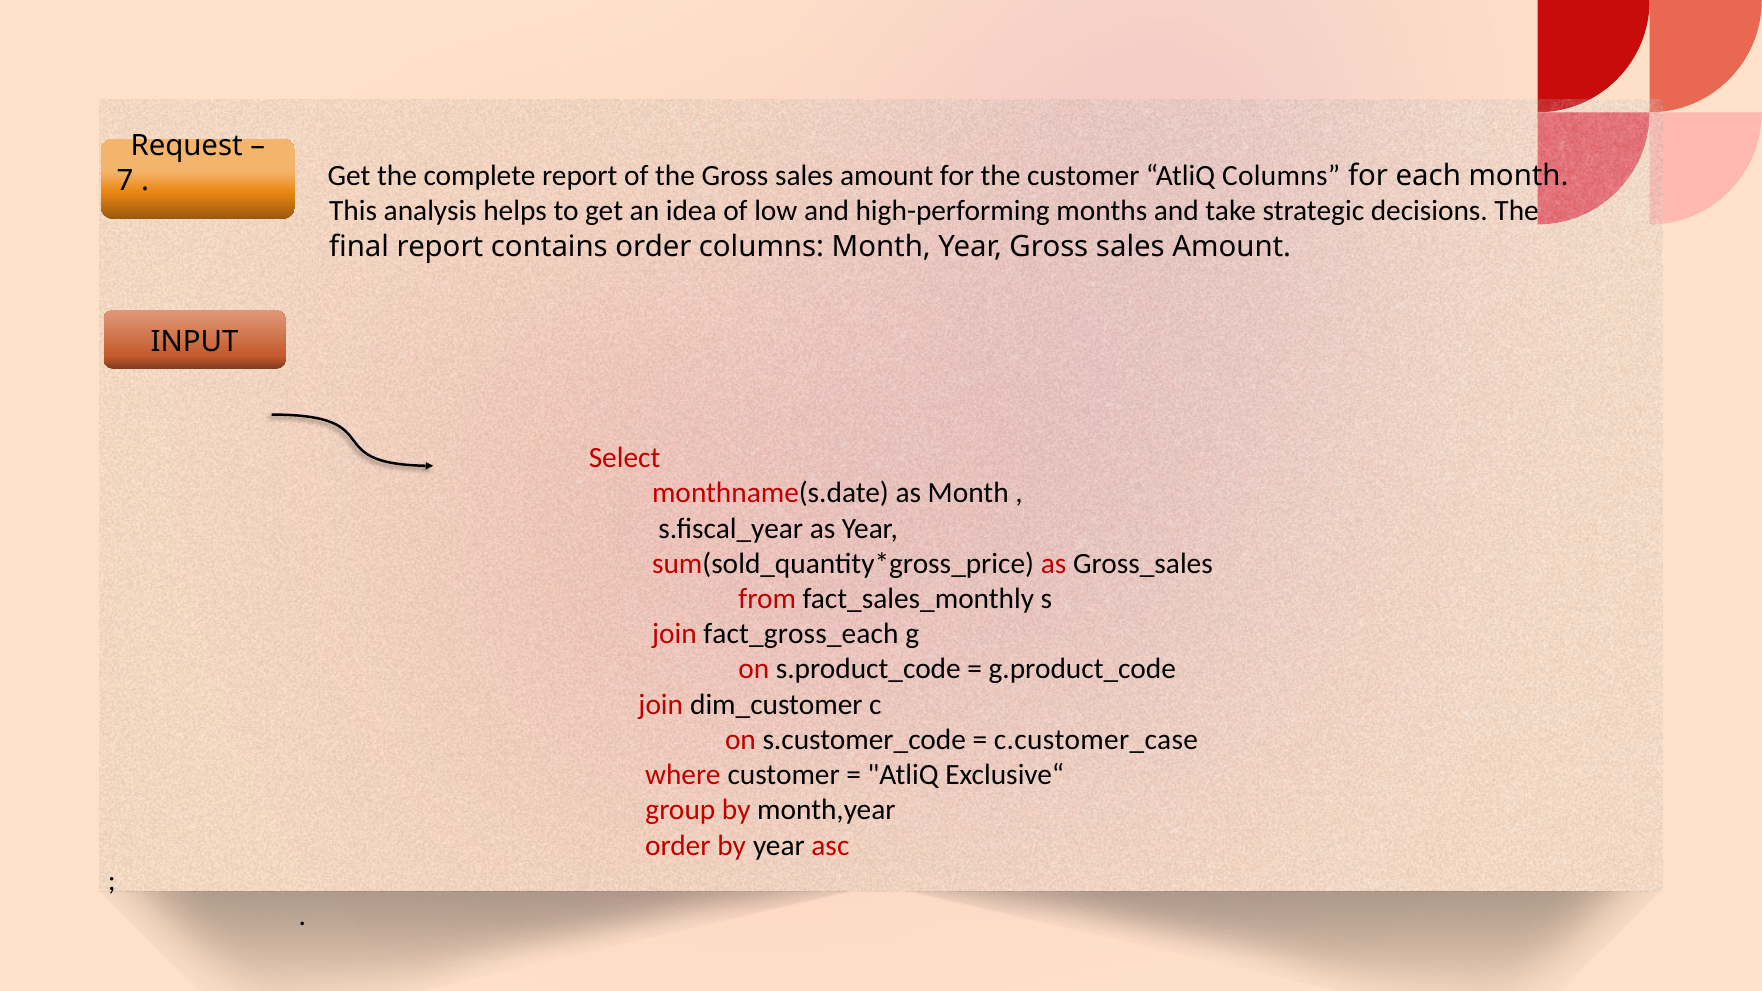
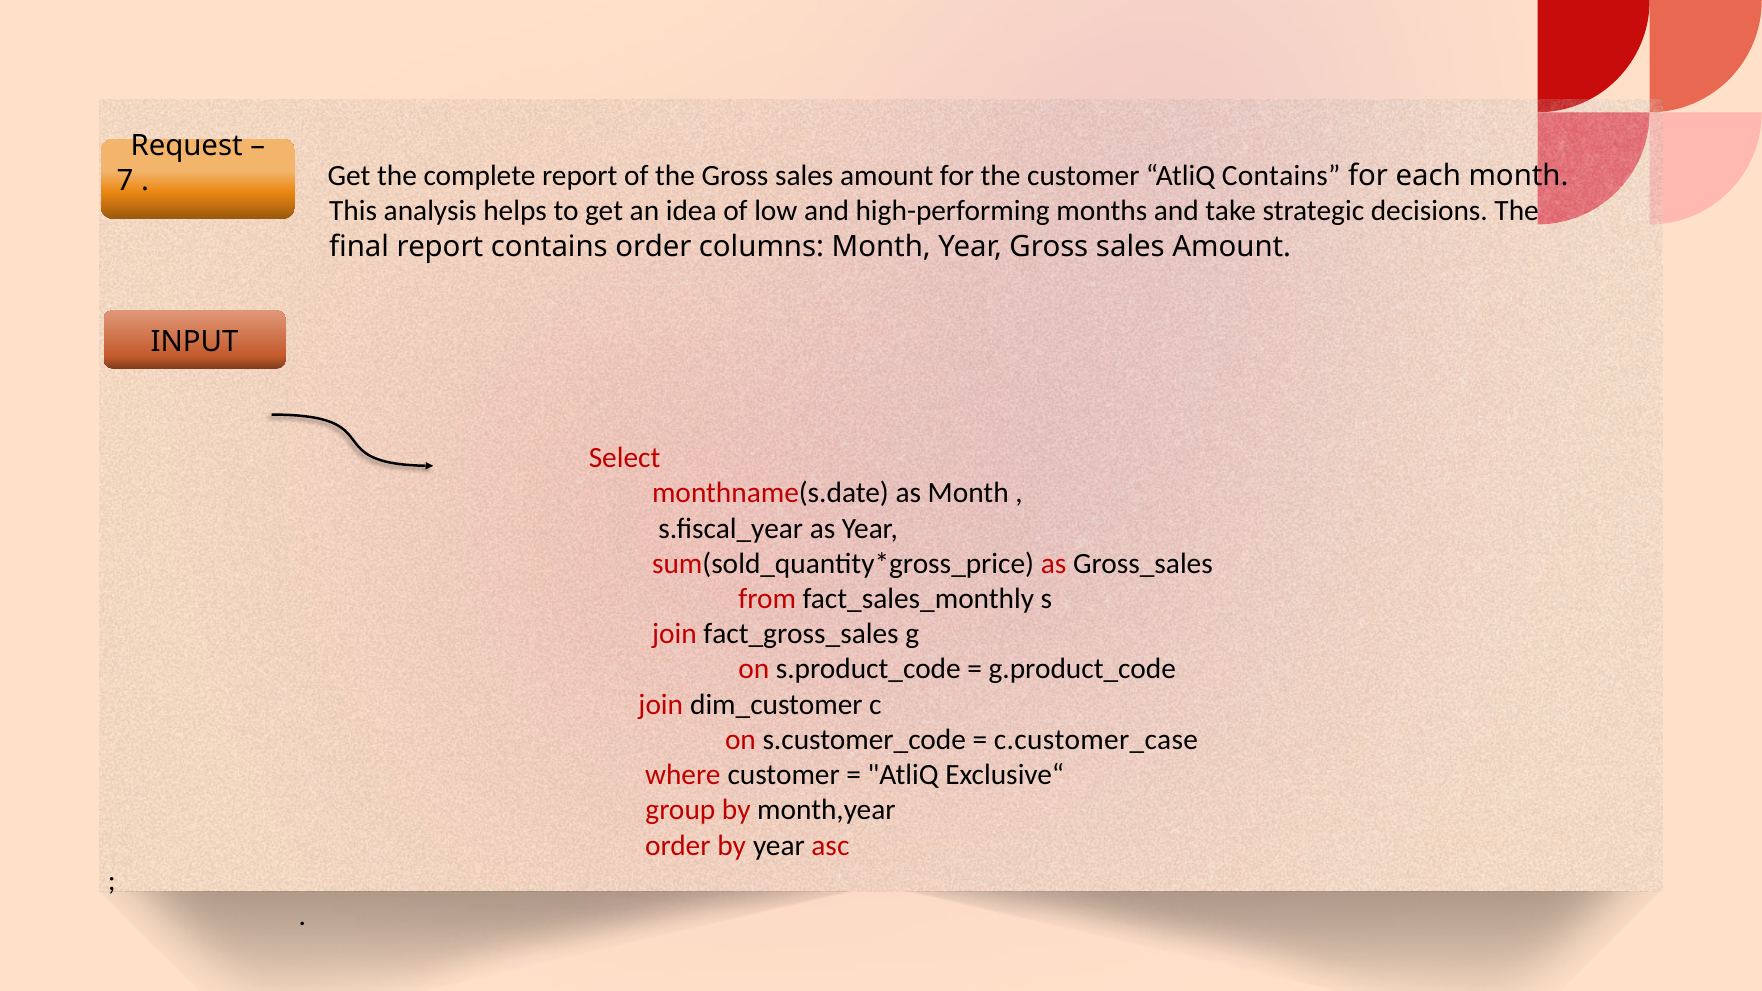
AtliQ Columns: Columns -> Contains
fact_gross_each: fact_gross_each -> fact_gross_sales
